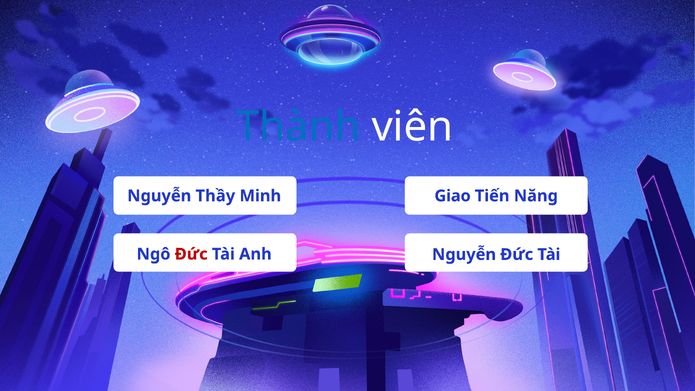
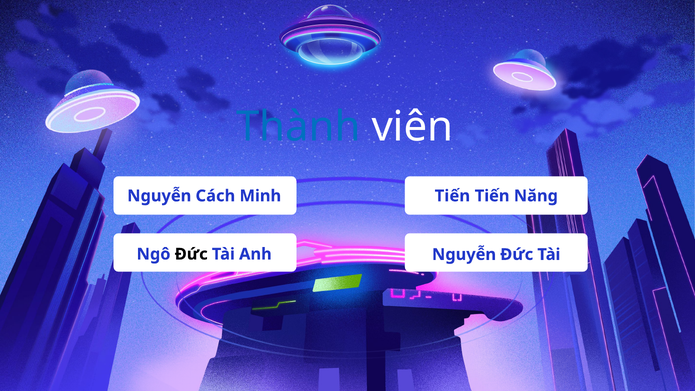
Thầy: Thầy -> Cách
Giao at (453, 196): Giao -> Tiến
Đức at (191, 254) colour: red -> black
